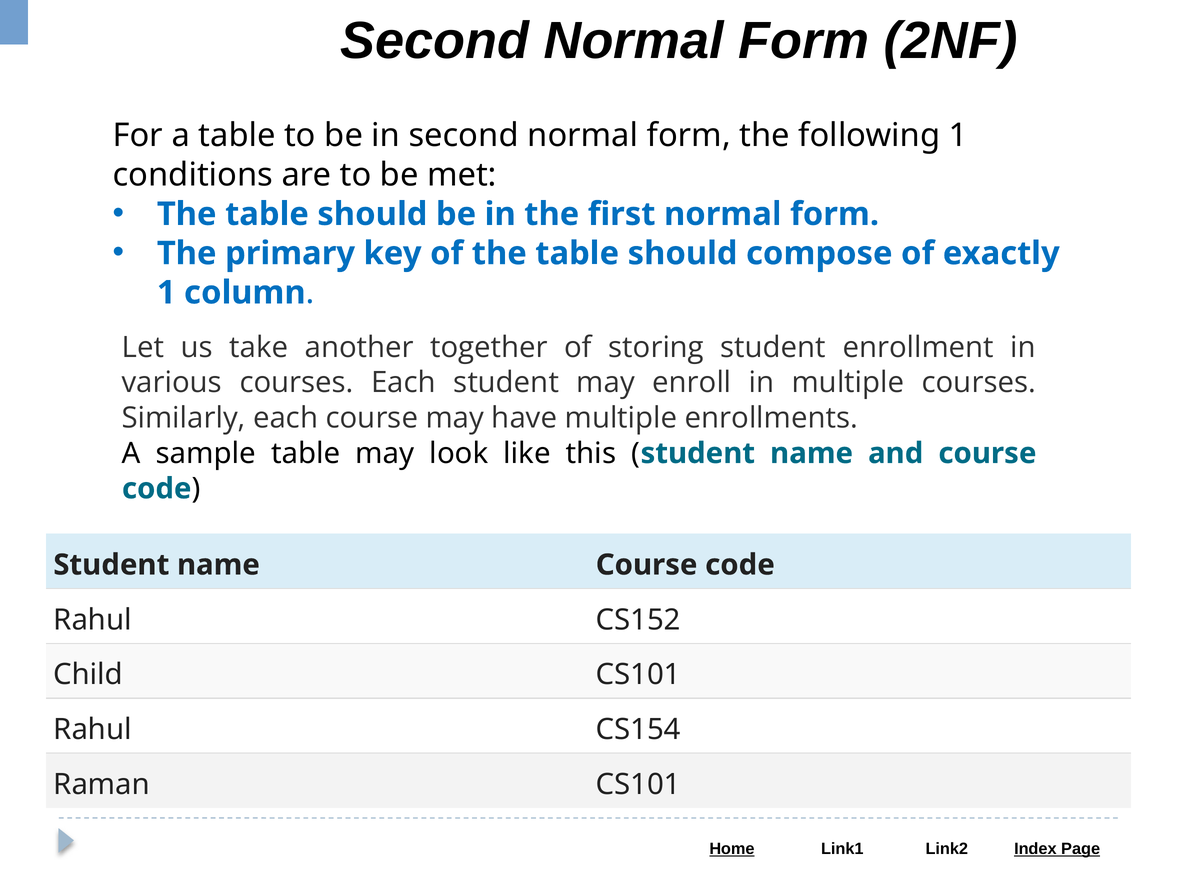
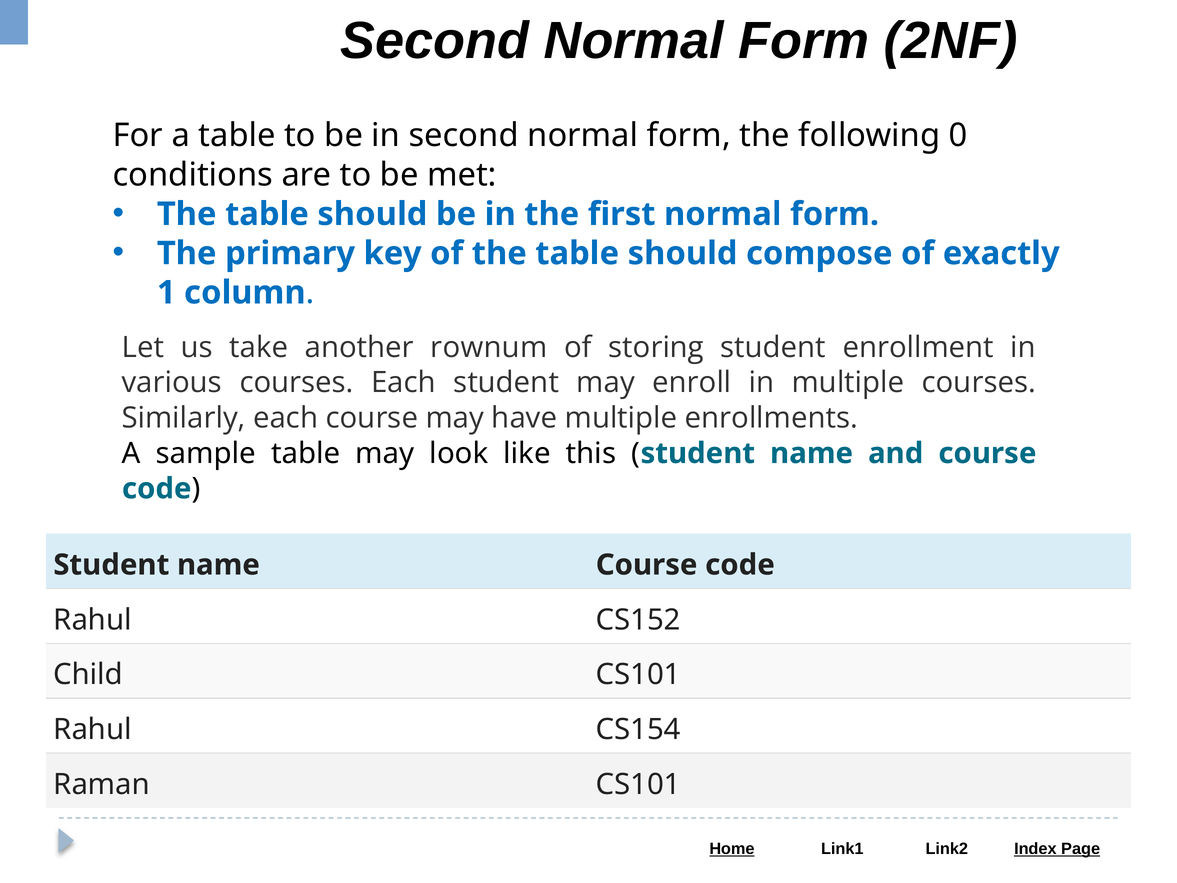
following 1: 1 -> 0
together: together -> rownum
